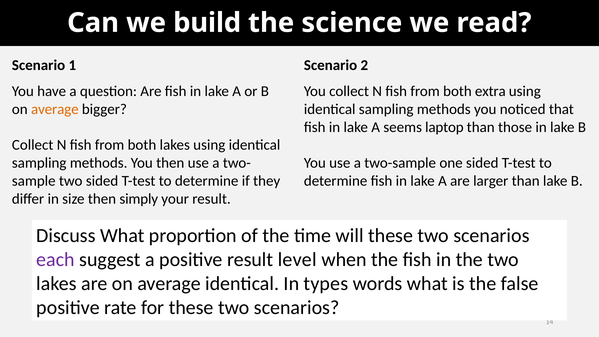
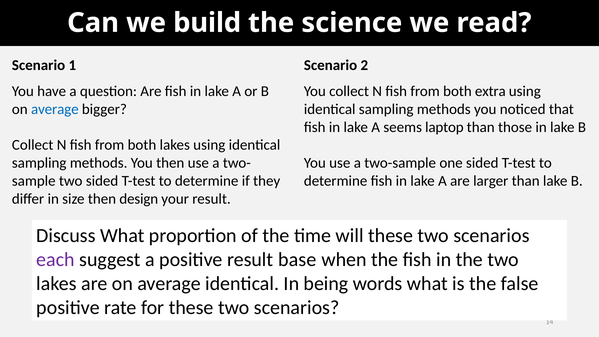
average at (55, 109) colour: orange -> blue
simply: simply -> design
level: level -> base
types: types -> being
